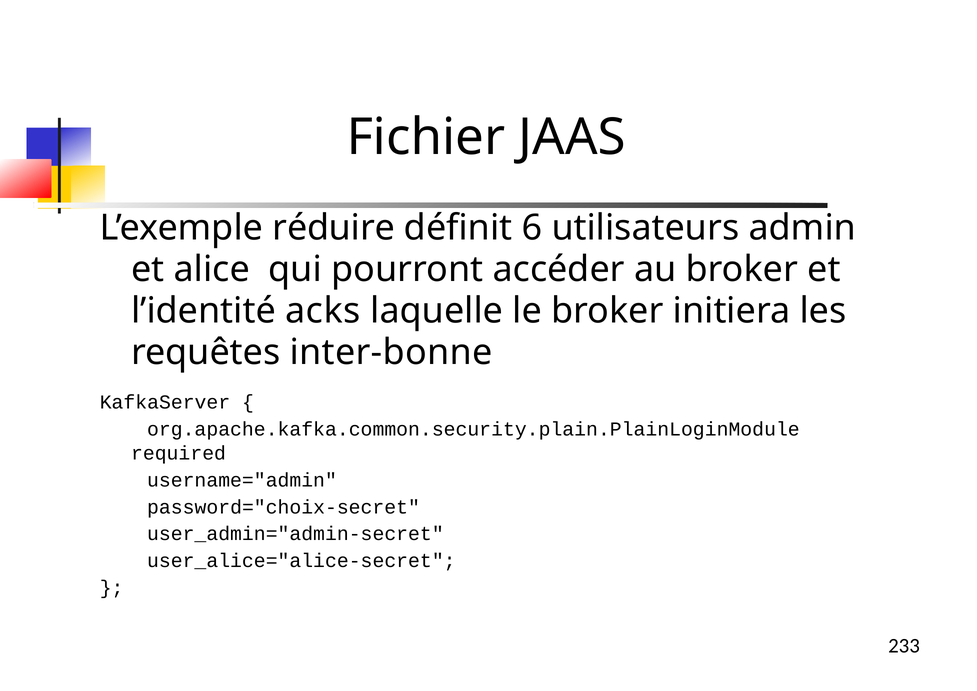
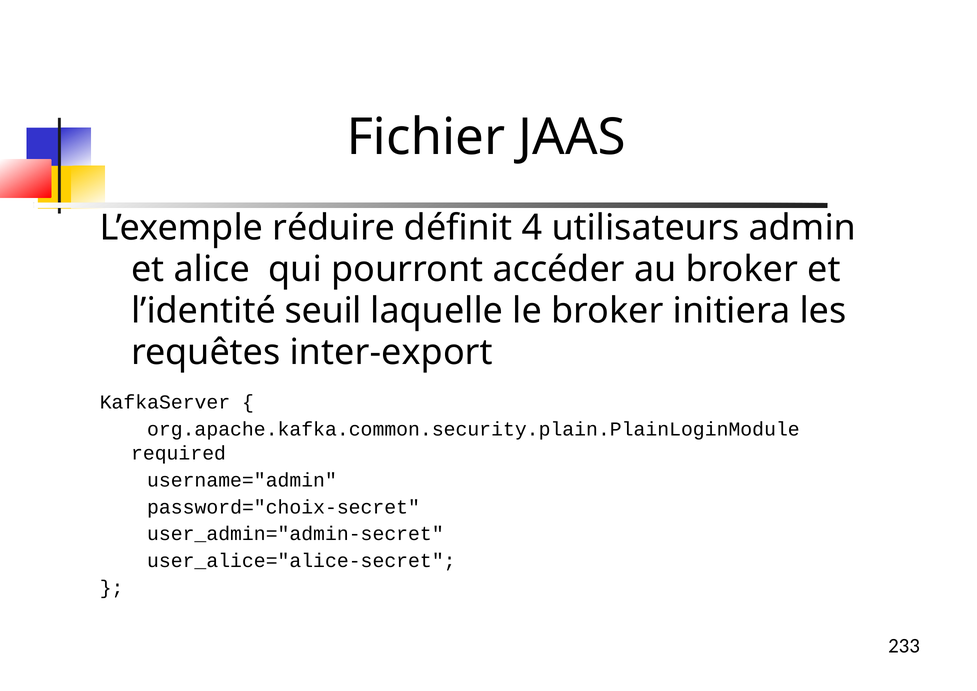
6: 6 -> 4
acks: acks -> seuil
inter-bonne: inter-bonne -> inter-export
